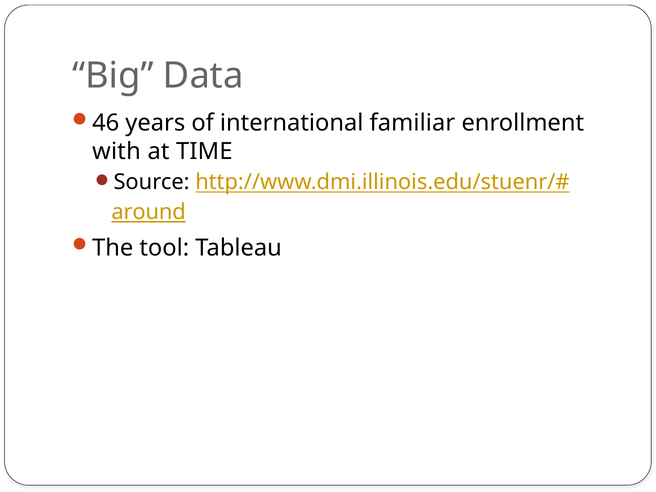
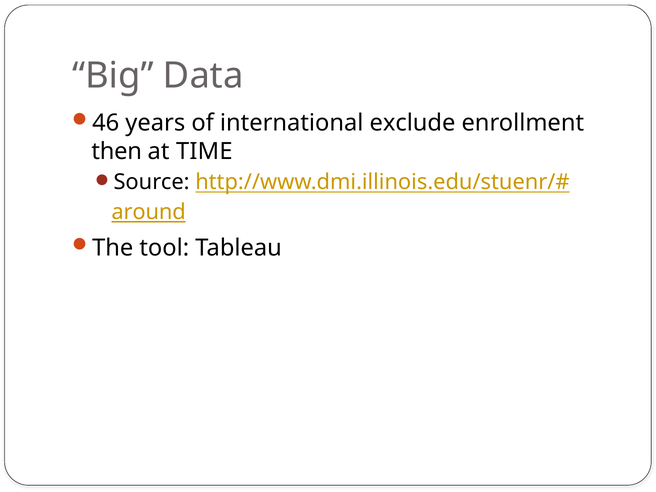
familiar: familiar -> exclude
with: with -> then
